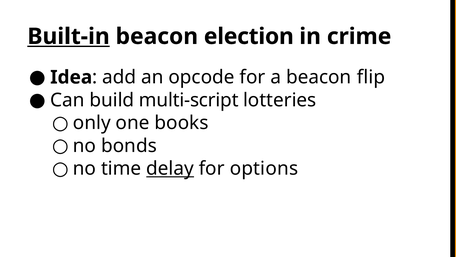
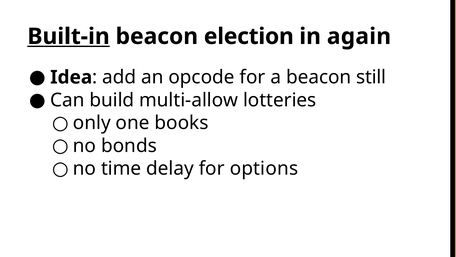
crime: crime -> again
flip: flip -> still
multi-script: multi-script -> multi-allow
delay underline: present -> none
